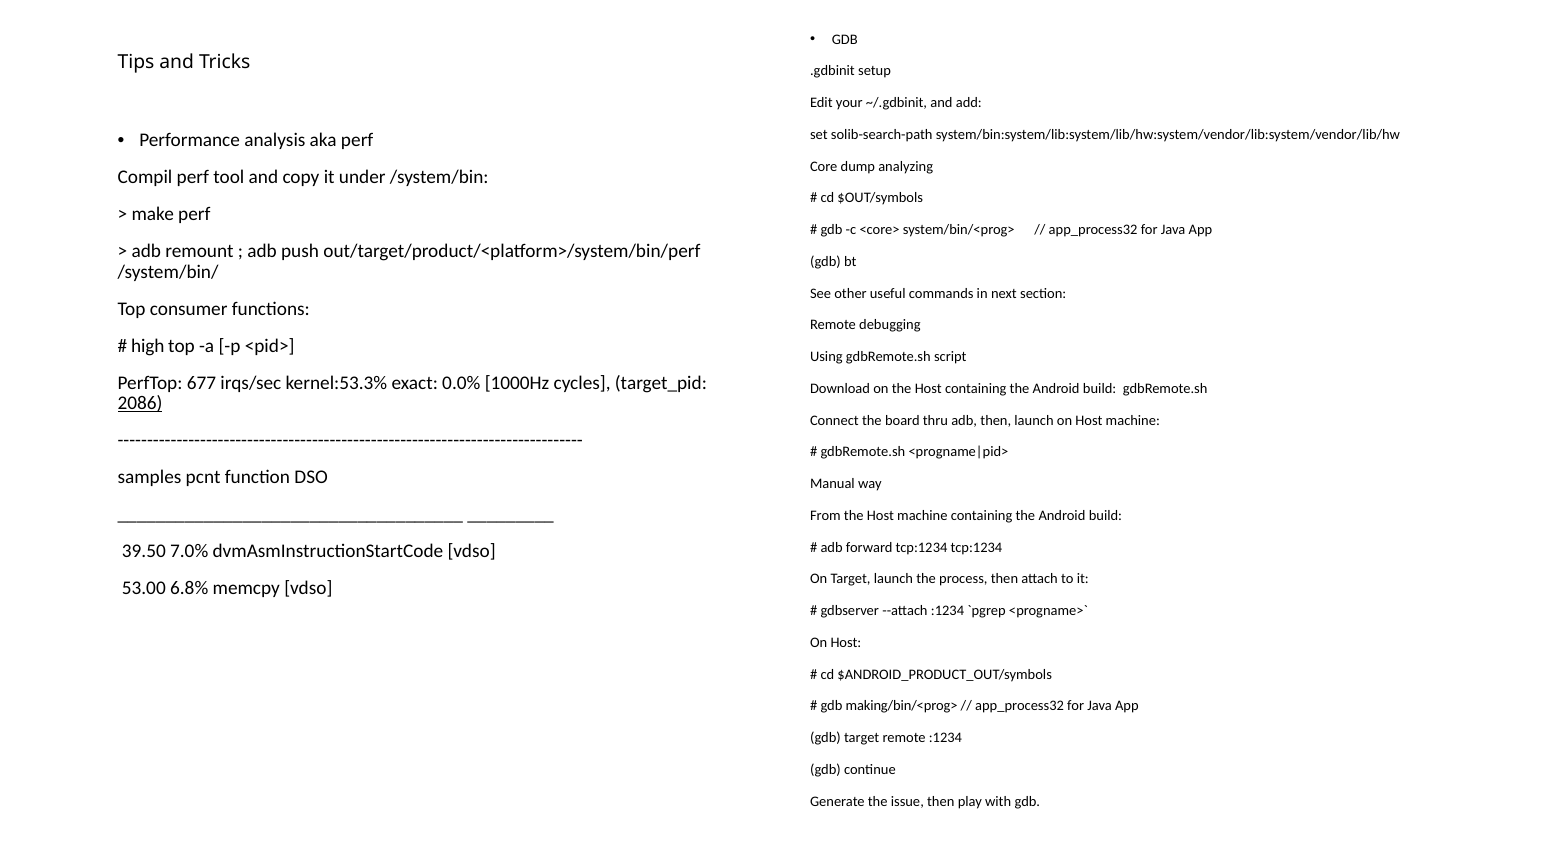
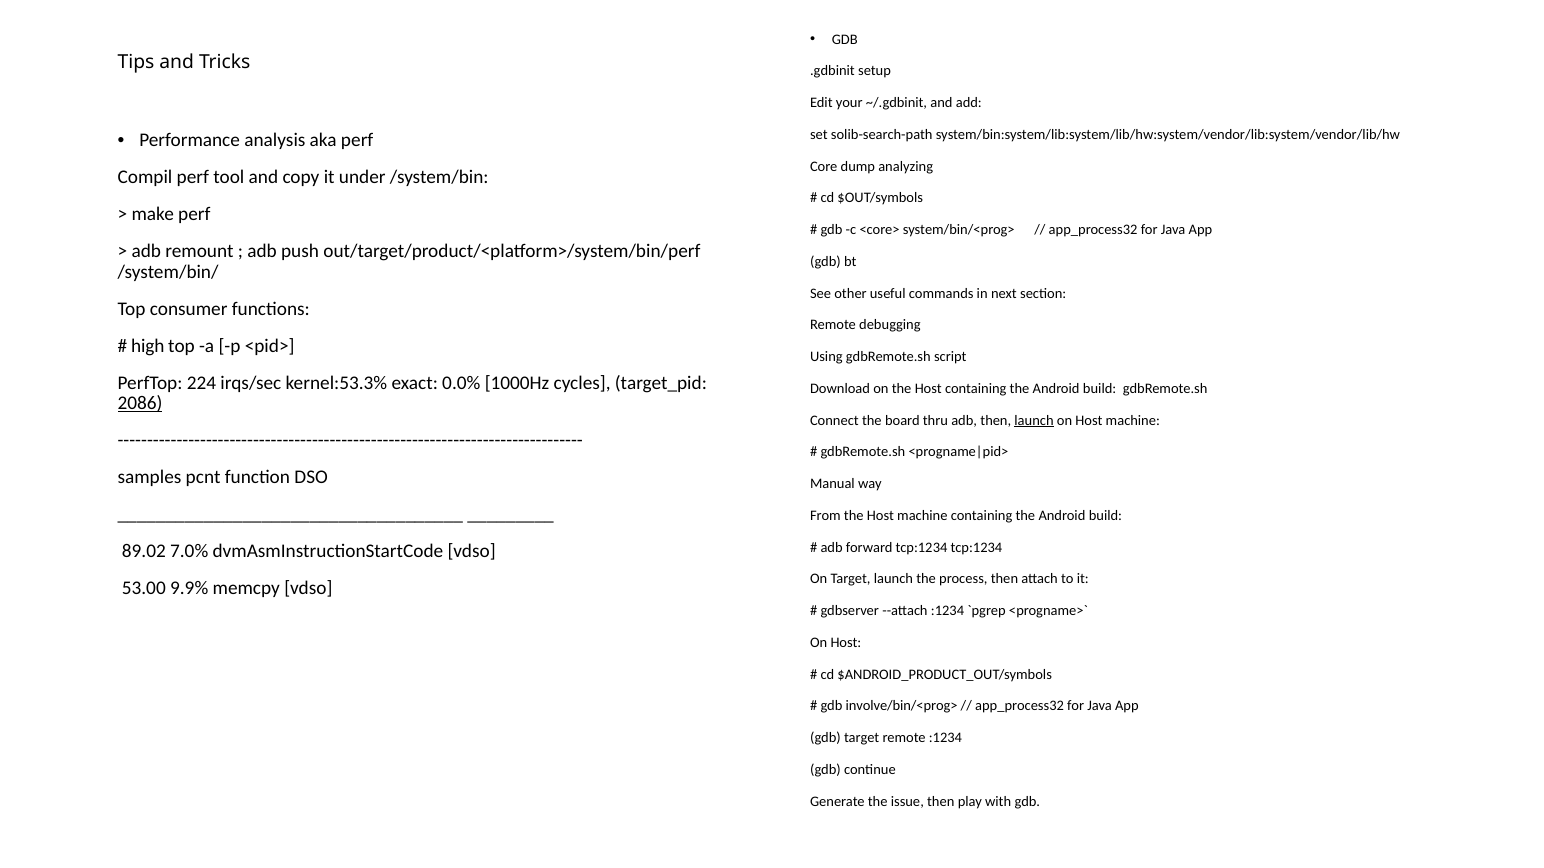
677: 677 -> 224
launch at (1034, 421) underline: none -> present
39.50: 39.50 -> 89.02
6.8%: 6.8% -> 9.9%
making/bin/<prog>: making/bin/<prog> -> involve/bin/<prog>
